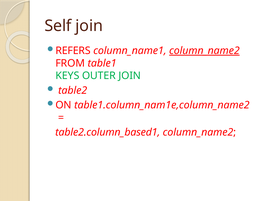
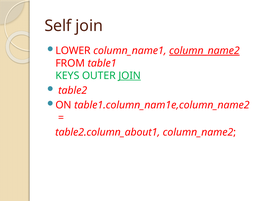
REFERS: REFERS -> LOWER
JOIN at (130, 76) underline: none -> present
table2.column_based1: table2.column_based1 -> table2.column_about1
